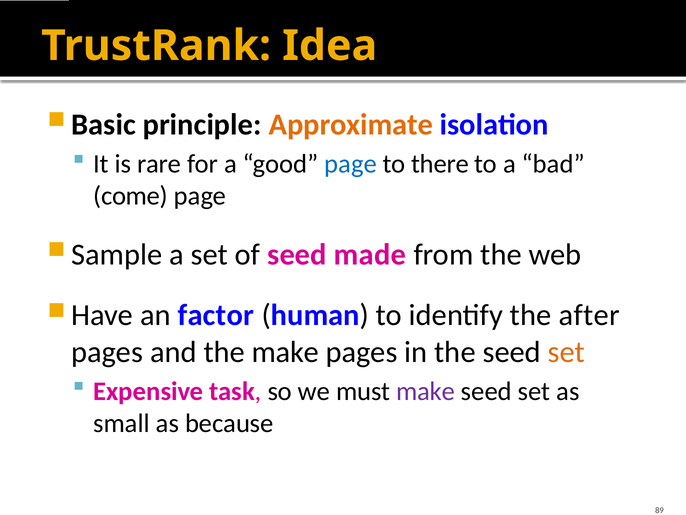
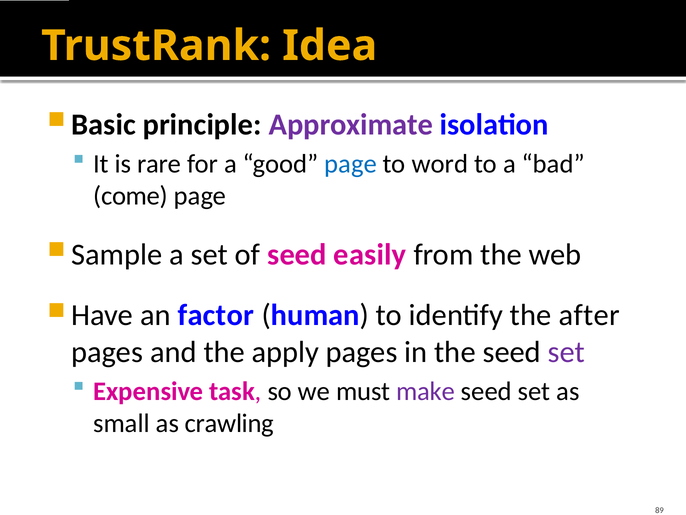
Approximate colour: orange -> purple
there: there -> word
made: made -> easily
the make: make -> apply
set at (566, 352) colour: orange -> purple
because: because -> crawling
